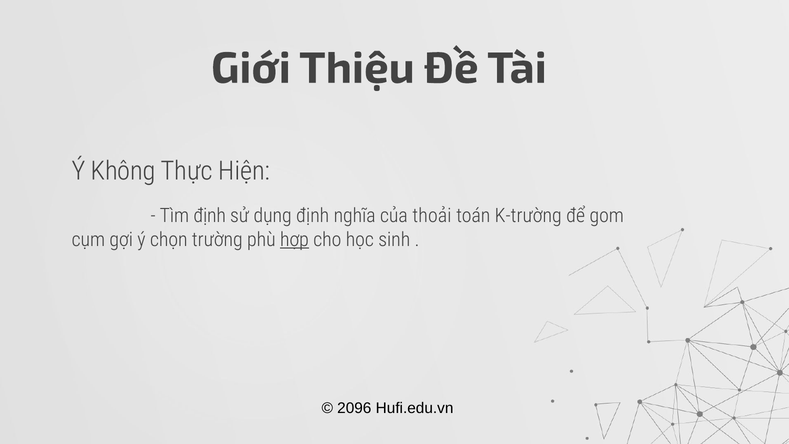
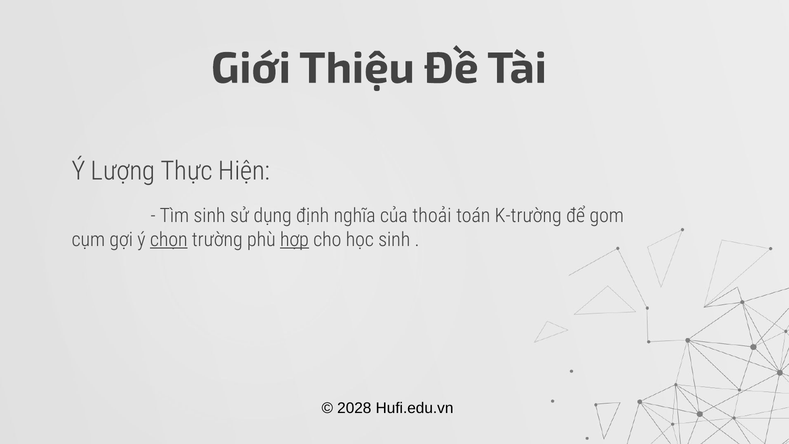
Không: Không -> Lượng
Tìm định: định -> sinh
chọn underline: none -> present
2096: 2096 -> 2028
